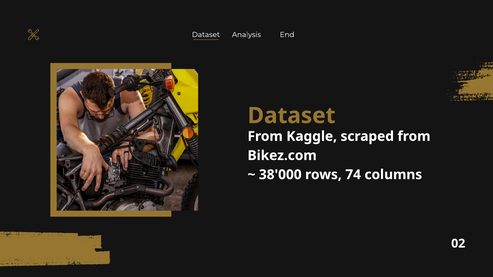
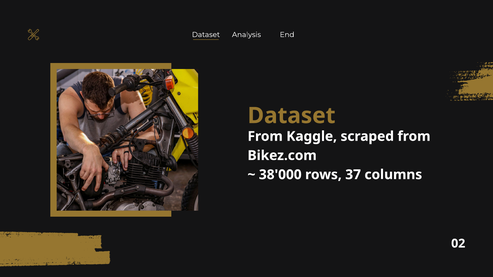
74: 74 -> 37
